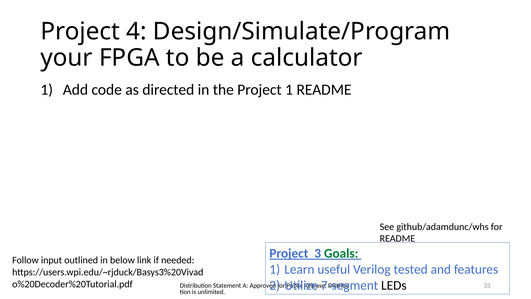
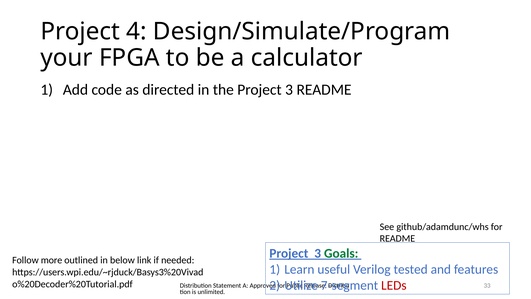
the Project 1: 1 -> 3
input: input -> more
LEDs colour: black -> red
